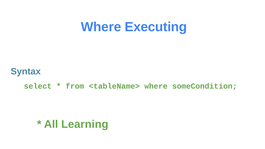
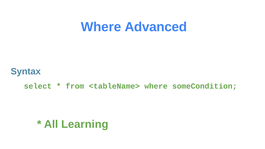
Executing: Executing -> Advanced
